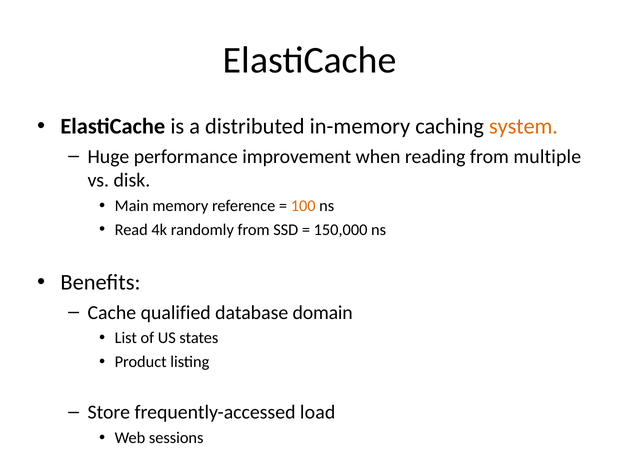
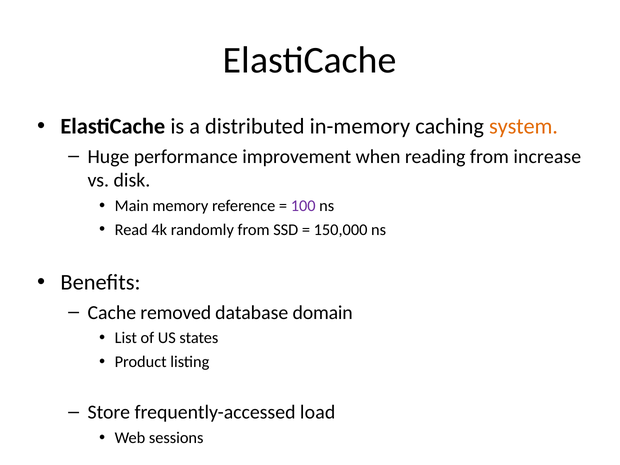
multiple: multiple -> increase
100 colour: orange -> purple
qualified: qualified -> removed
